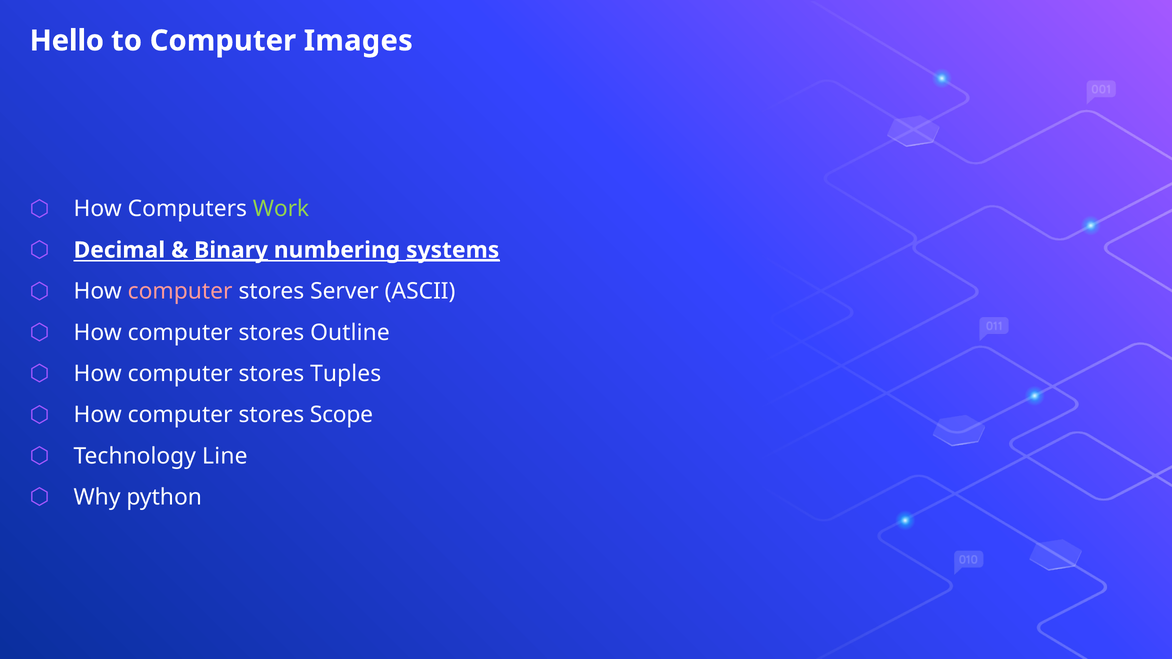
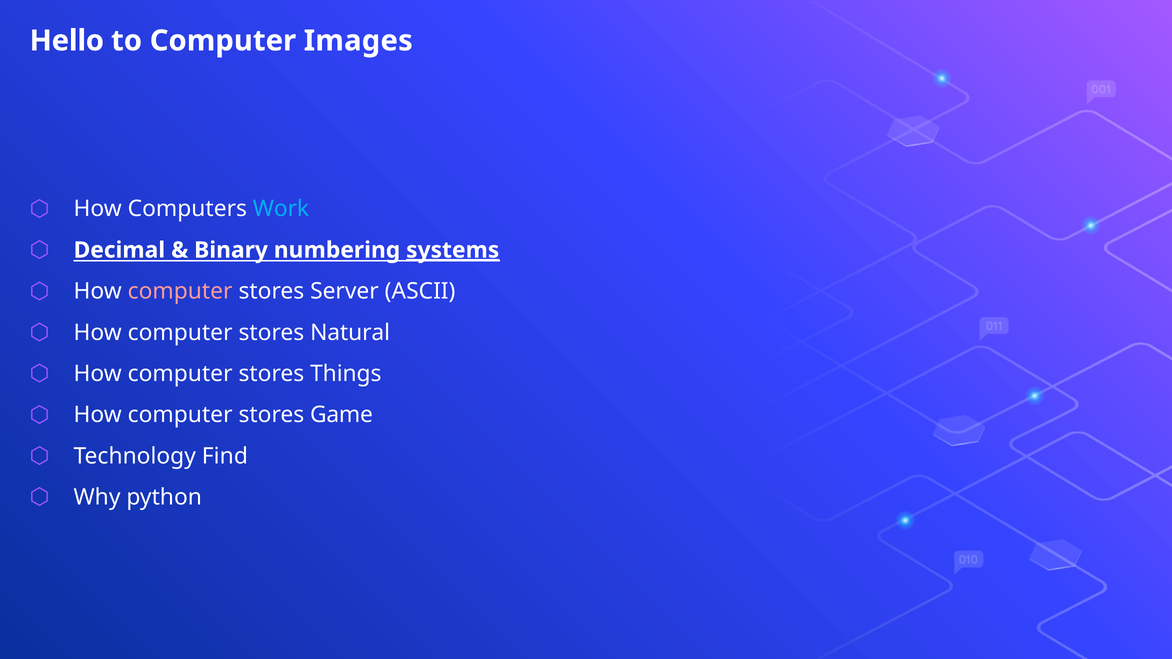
Work colour: light green -> light blue
Binary underline: present -> none
Outline: Outline -> Natural
Tuples: Tuples -> Things
Scope: Scope -> Game
Line: Line -> Find
